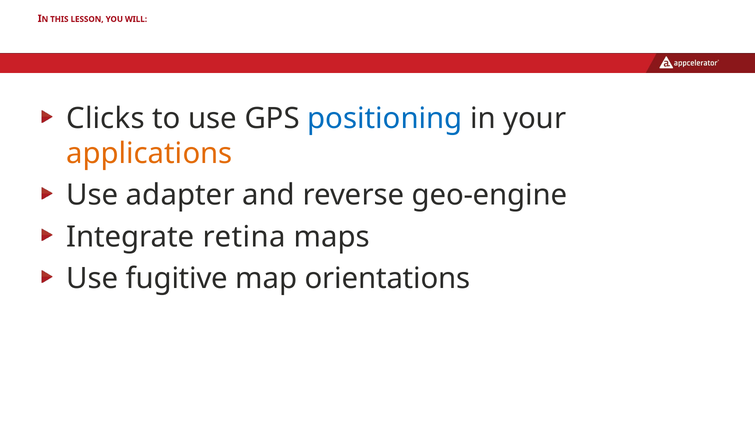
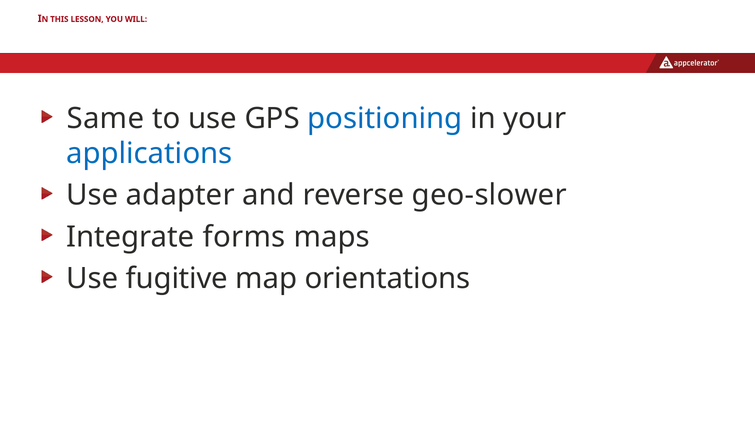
Clicks: Clicks -> Same
applications colour: orange -> blue
geo-engine: geo-engine -> geo-slower
retina: retina -> forms
